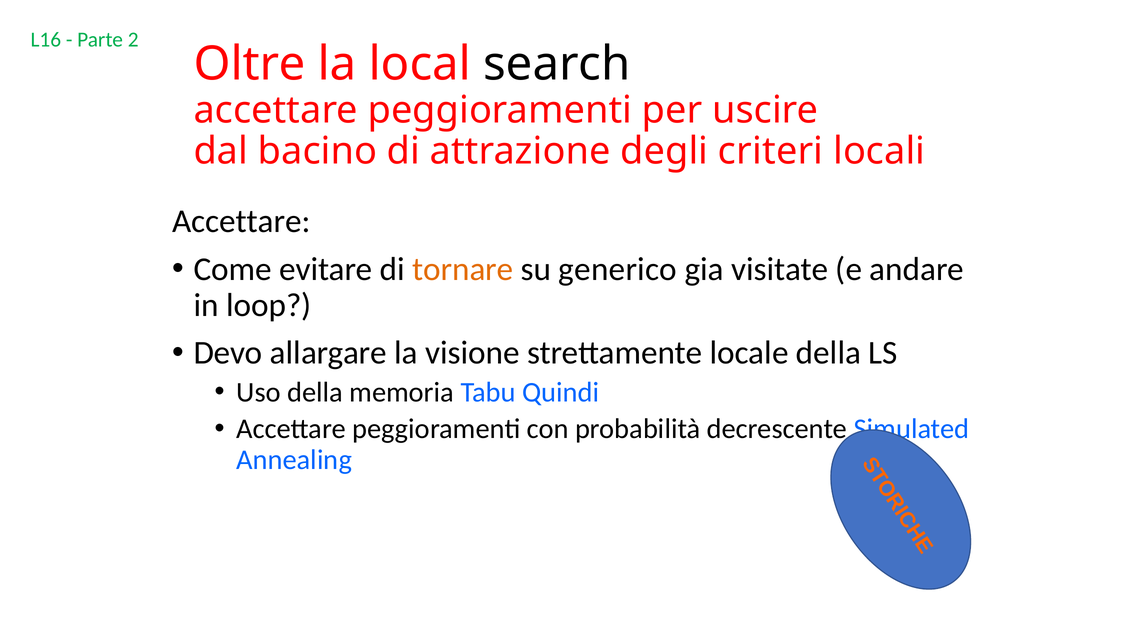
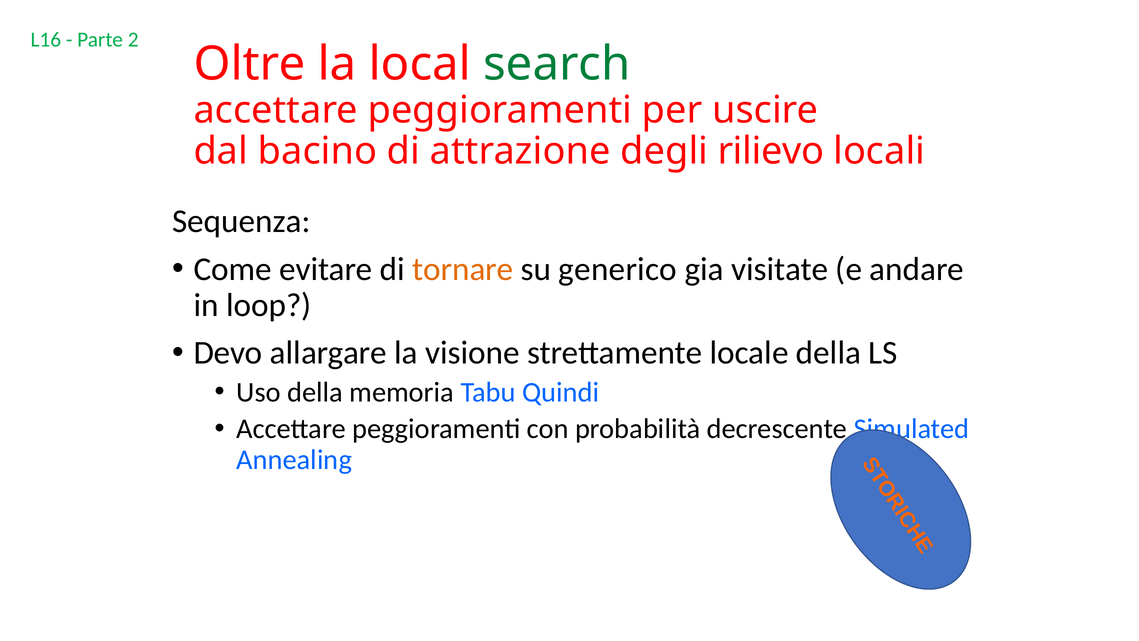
search colour: black -> green
criteri: criteri -> rilievo
Accettare at (241, 221): Accettare -> Sequenza
